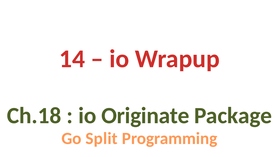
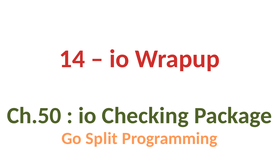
Ch.18: Ch.18 -> Ch.50
Originate: Originate -> Checking
